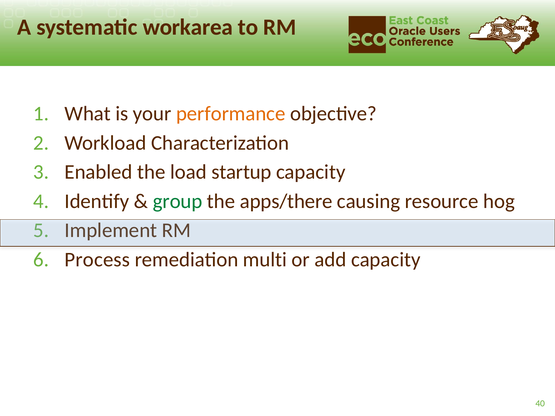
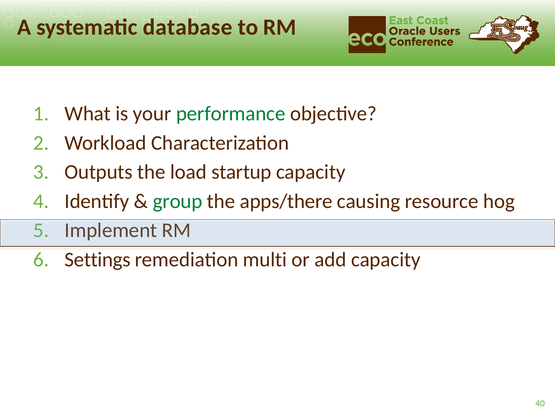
workarea: workarea -> database
performance colour: orange -> green
Enabled: Enabled -> Outputs
Process: Process -> Settings
